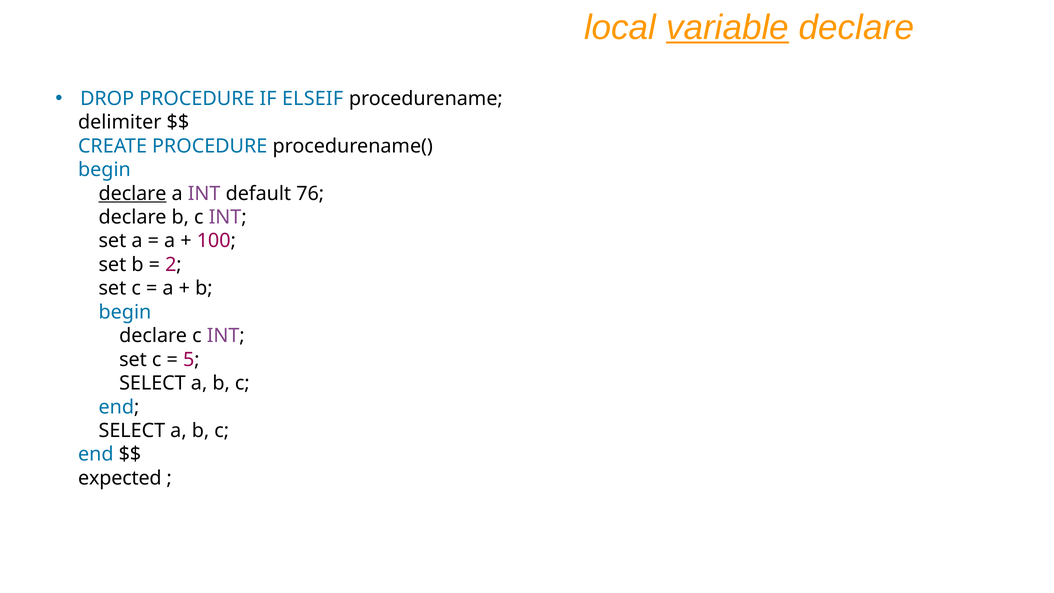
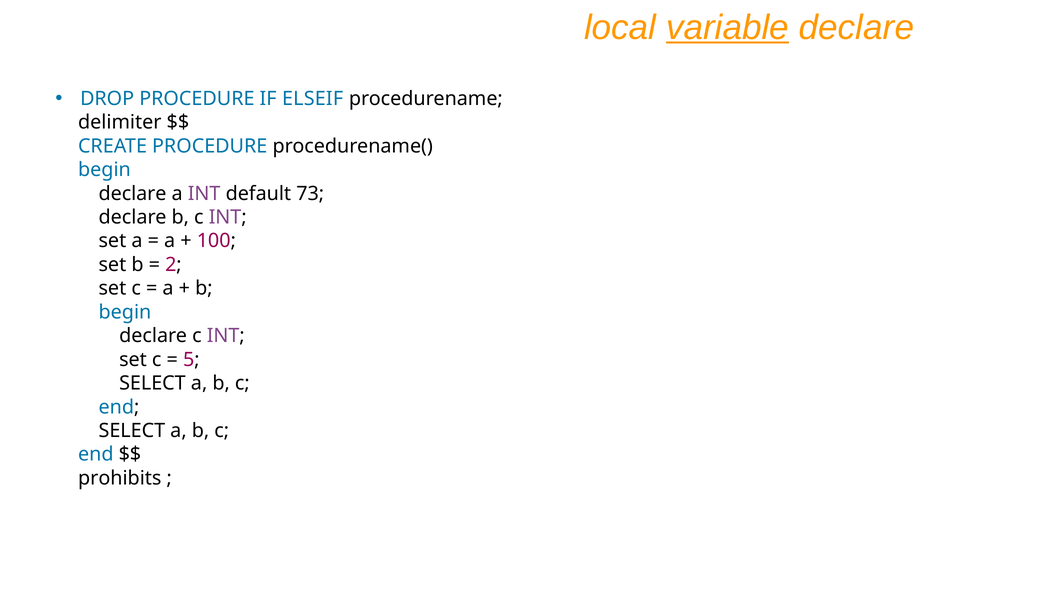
declare at (133, 193) underline: present -> none
76: 76 -> 73
expected: expected -> prohibits
